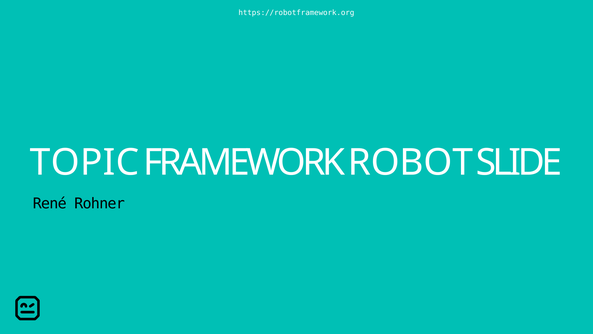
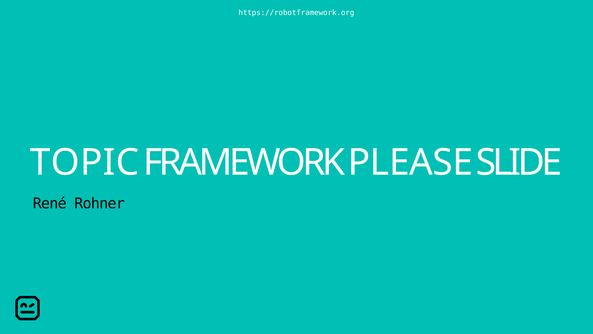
ROBOT: ROBOT -> PLEASE
